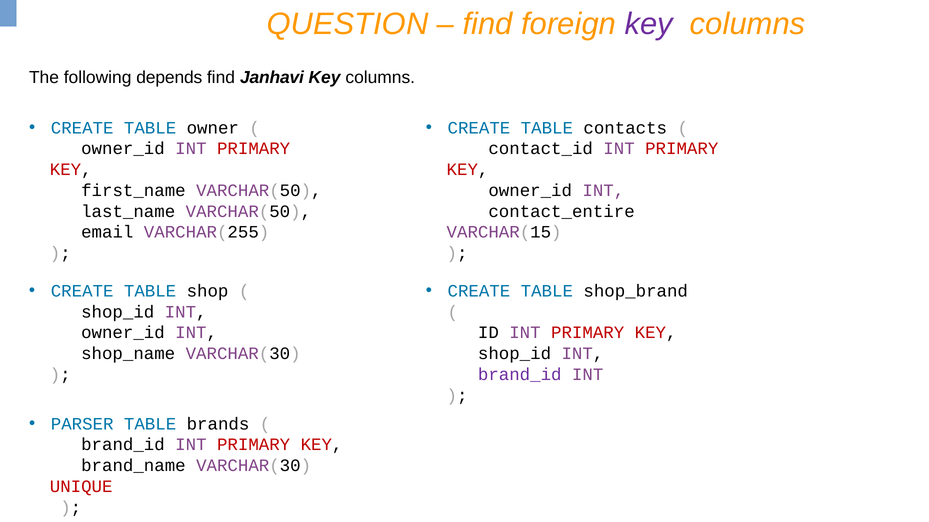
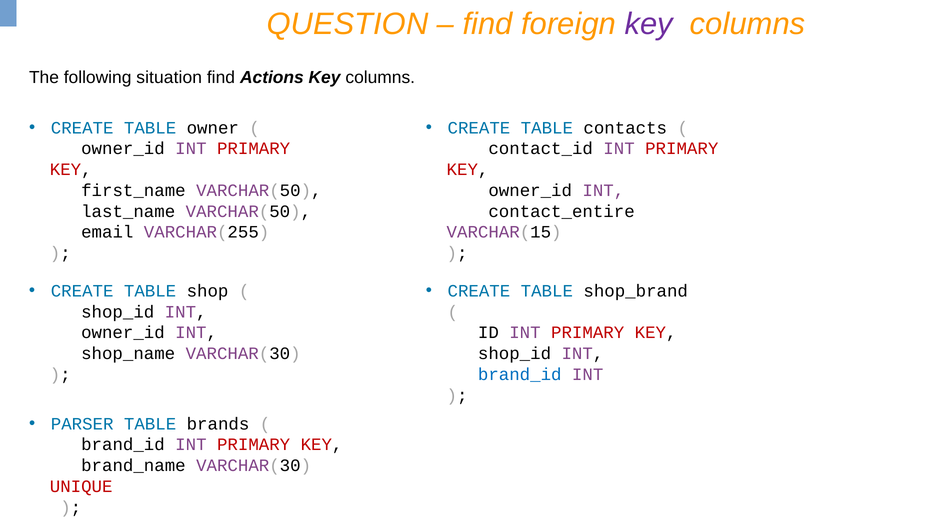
depends: depends -> situation
Janhavi: Janhavi -> Actions
brand_id at (520, 375) colour: purple -> blue
